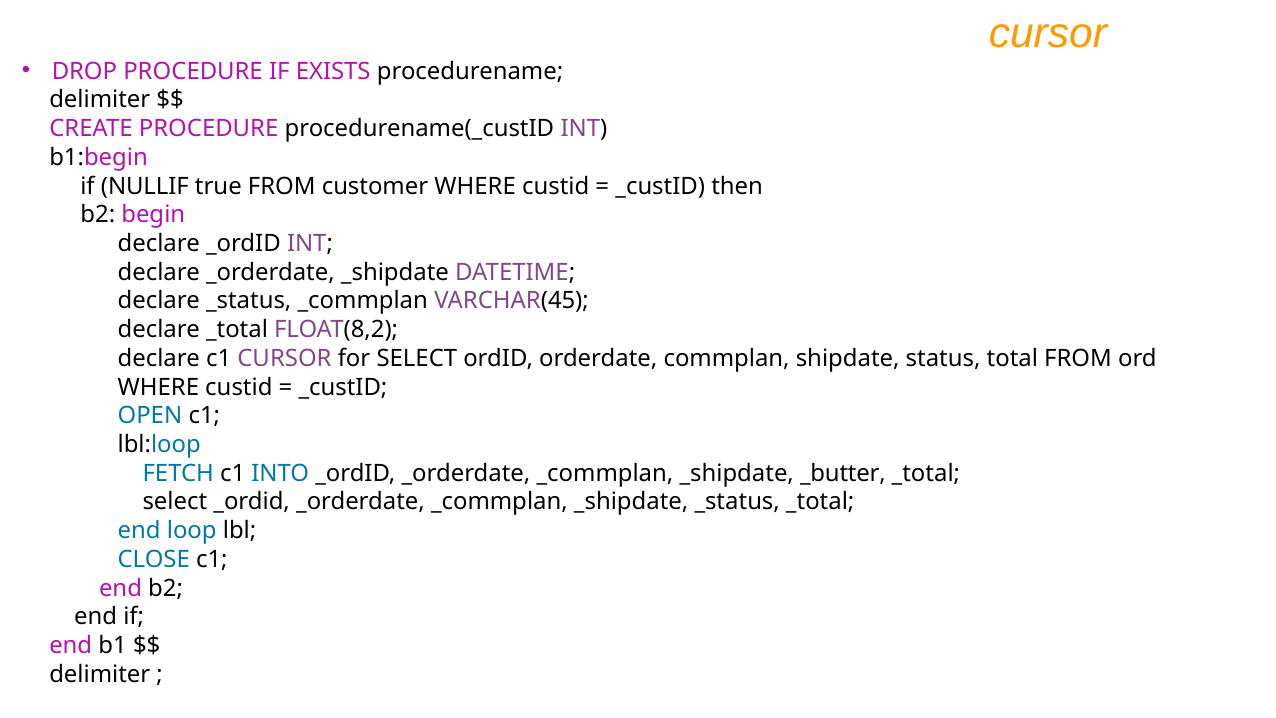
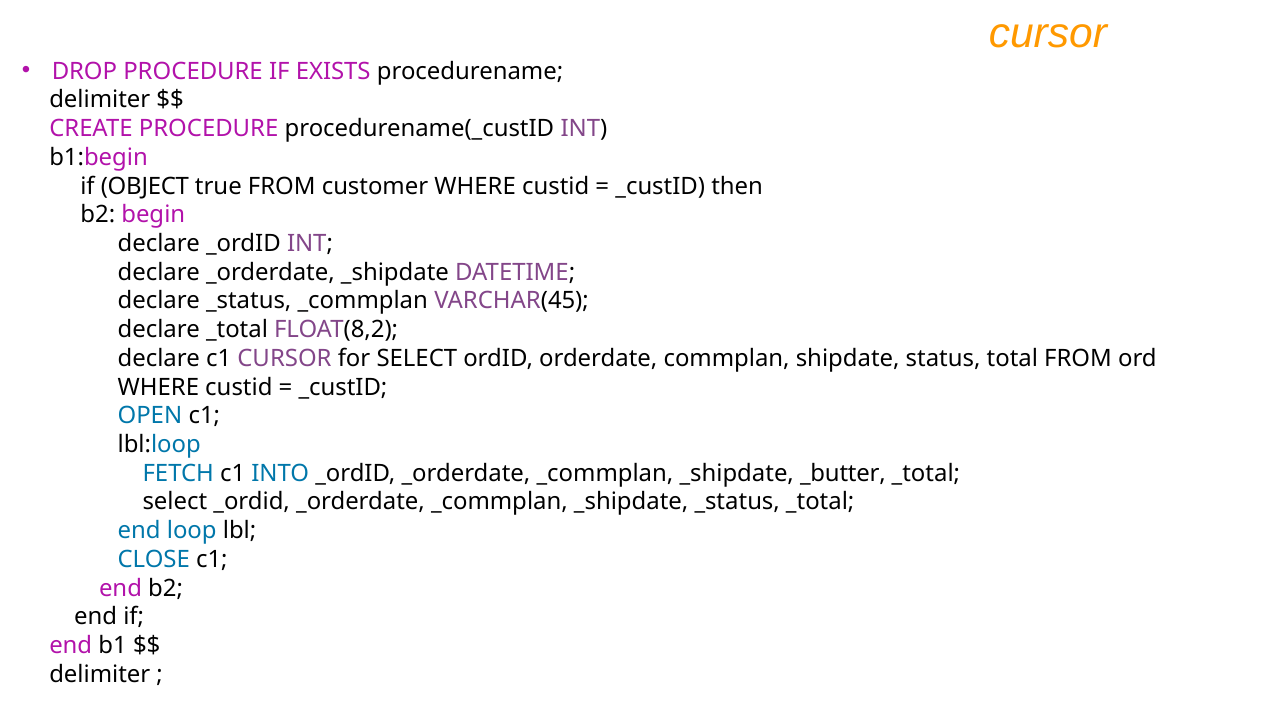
NULLIF: NULLIF -> OBJECT
